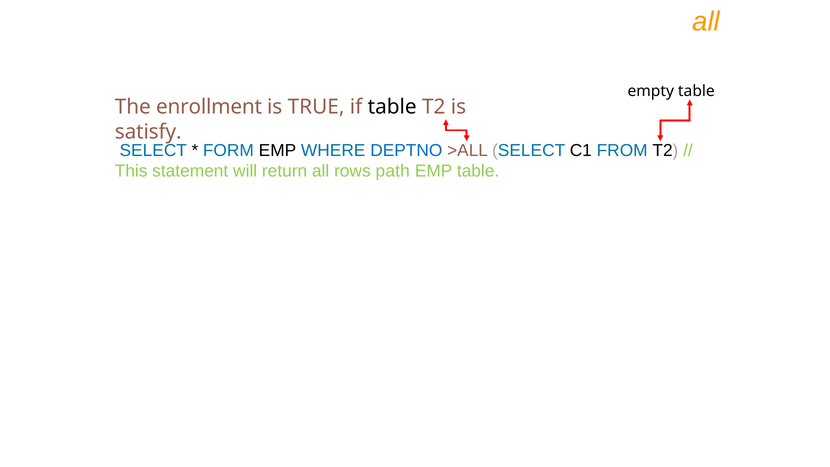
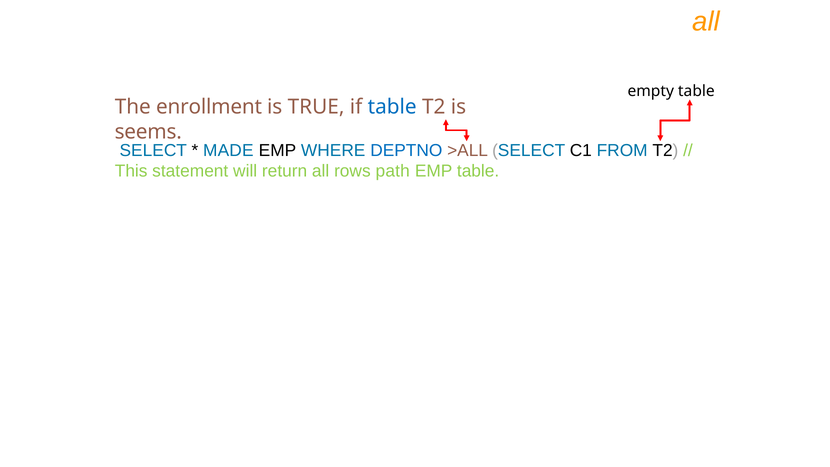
table at (392, 107) colour: black -> blue
satisfy: satisfy -> seems
FORM: FORM -> MADE
